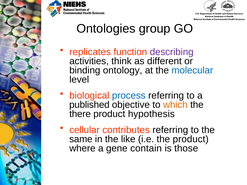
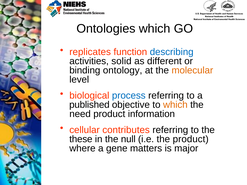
Ontologies group: group -> which
describing colour: purple -> blue
think: think -> solid
molecular colour: blue -> orange
there: there -> need
hypothesis: hypothesis -> information
same: same -> these
like: like -> null
contain: contain -> matters
those: those -> major
